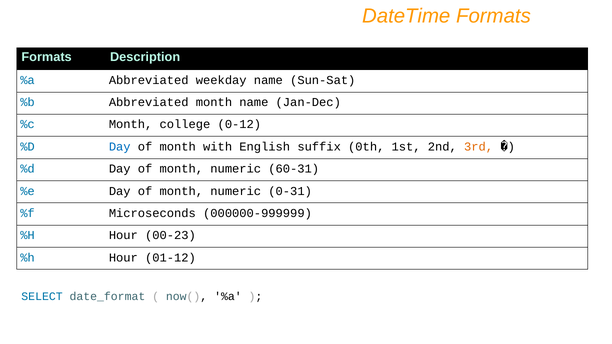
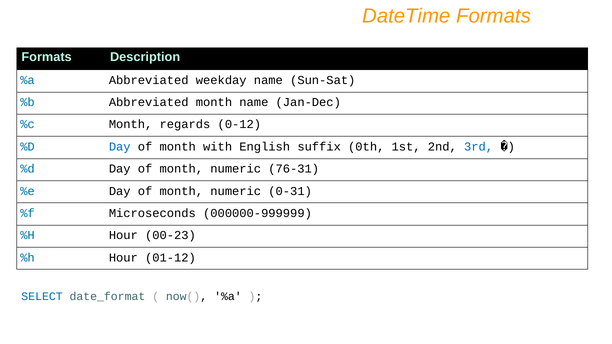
college: college -> regards
3rd colour: orange -> blue
60-31: 60-31 -> 76-31
